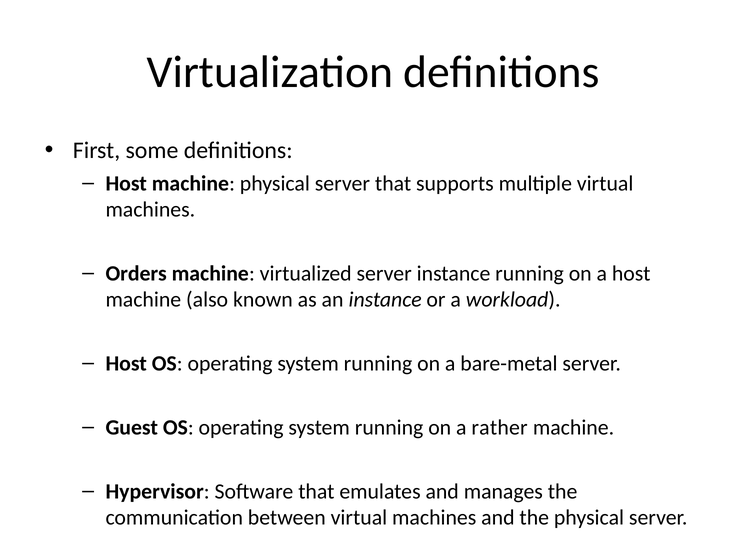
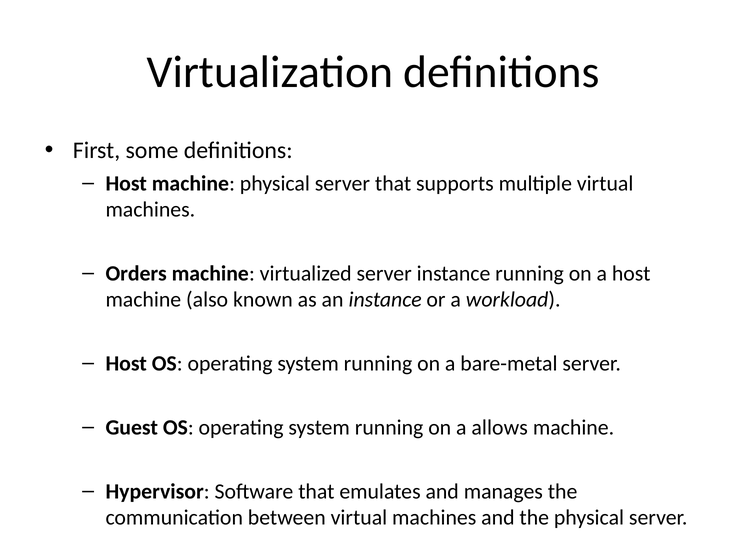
rather: rather -> allows
